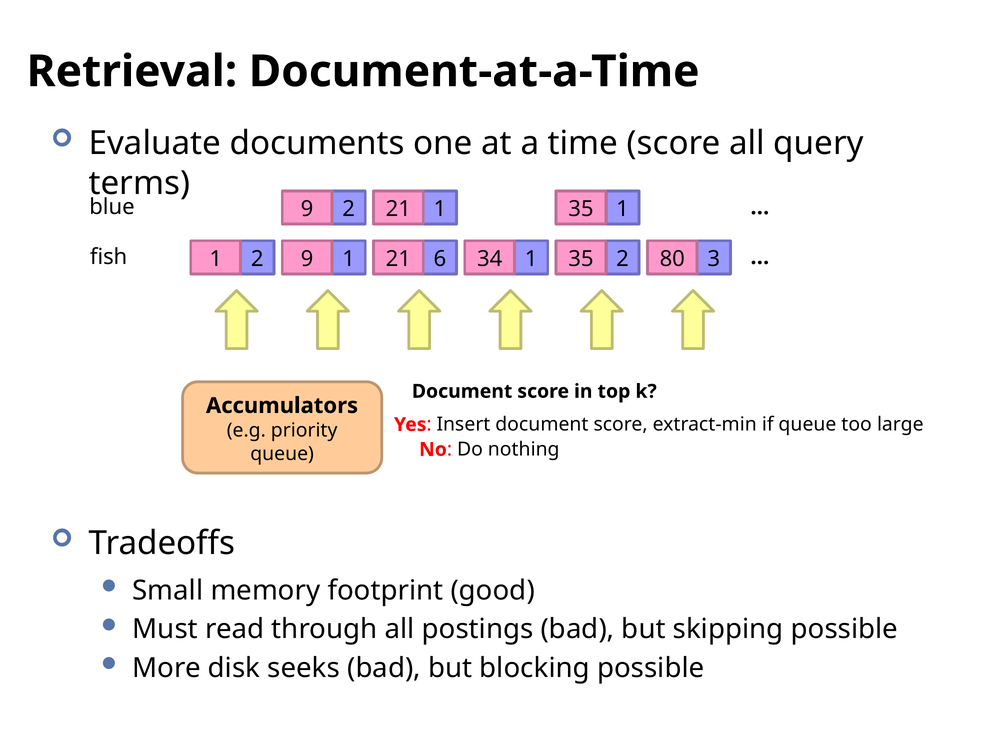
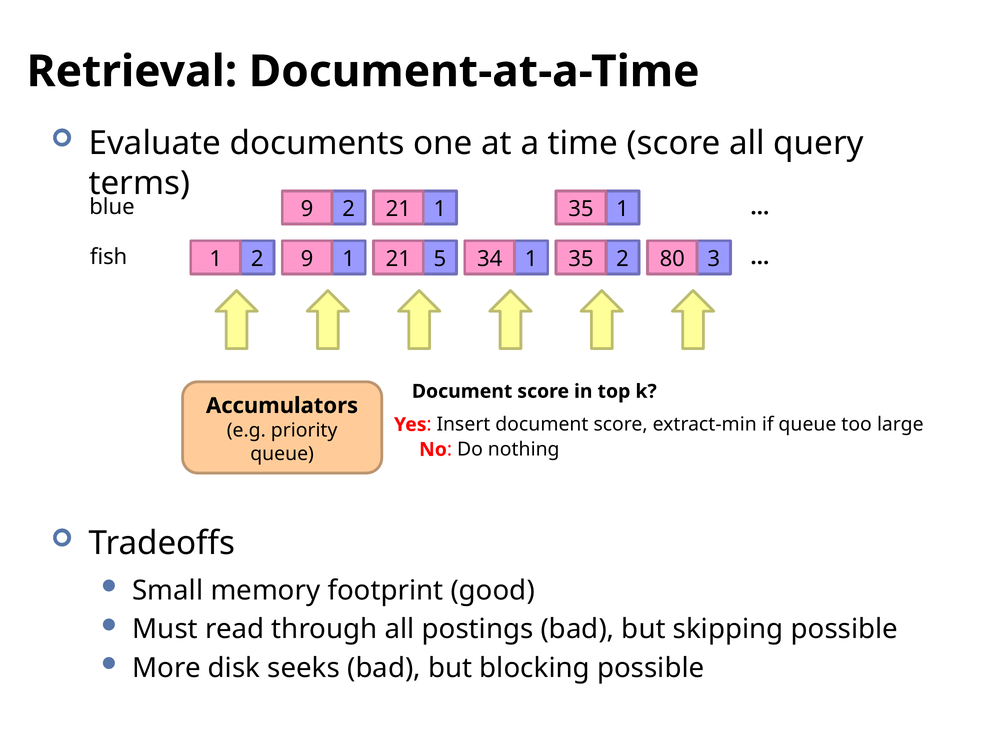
6: 6 -> 5
